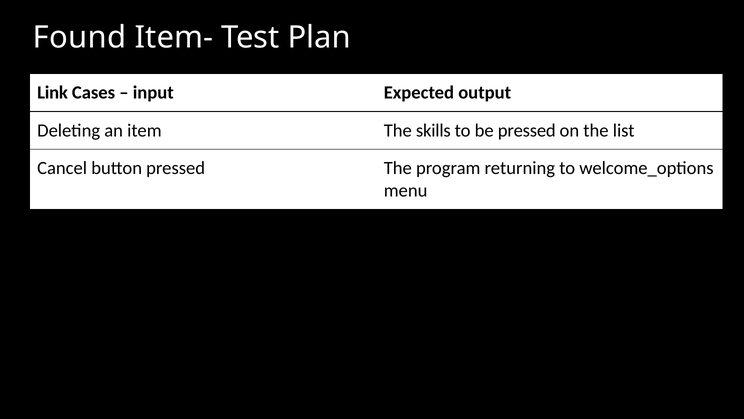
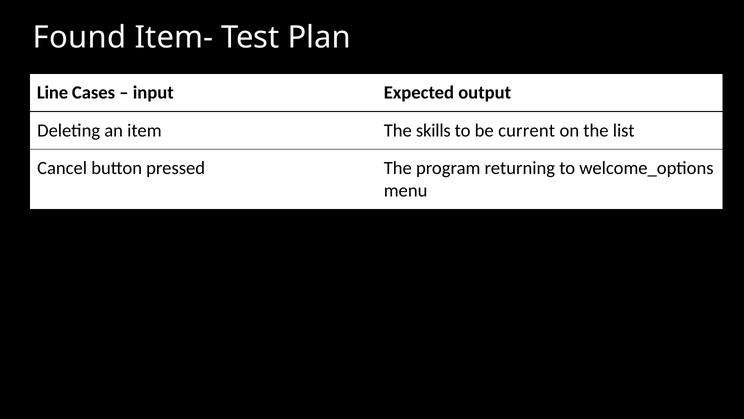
Link: Link -> Line
be pressed: pressed -> current
